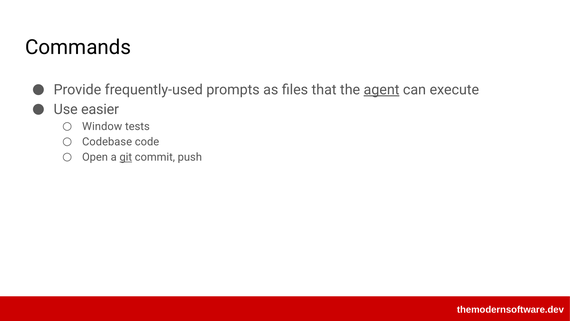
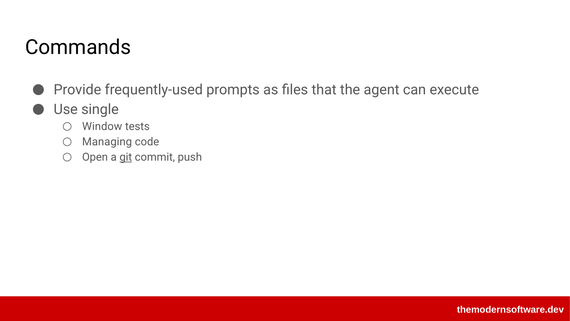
agent underline: present -> none
easier: easier -> single
Codebase: Codebase -> Managing
